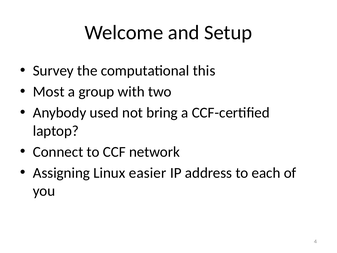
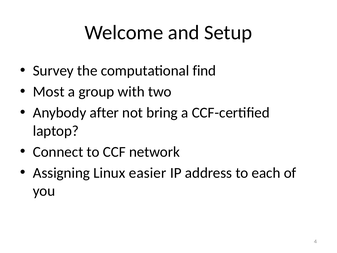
this: this -> find
used: used -> after
